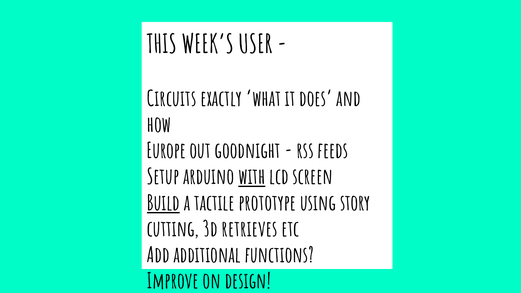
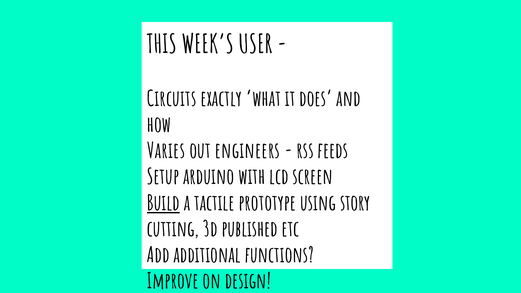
Europe: Europe -> Varies
goodnight: goodnight -> engineers
with underline: present -> none
retrieves: retrieves -> published
